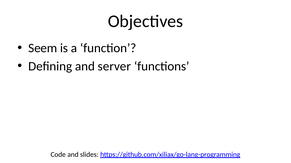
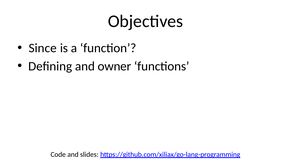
Seem: Seem -> Since
server: server -> owner
